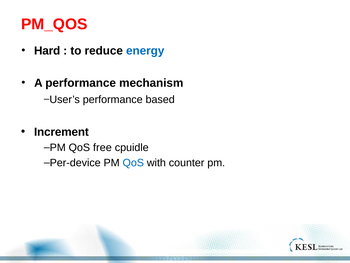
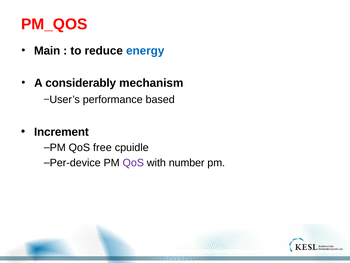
Hard: Hard -> Main
A performance: performance -> considerably
QoS at (133, 162) colour: blue -> purple
counter: counter -> number
